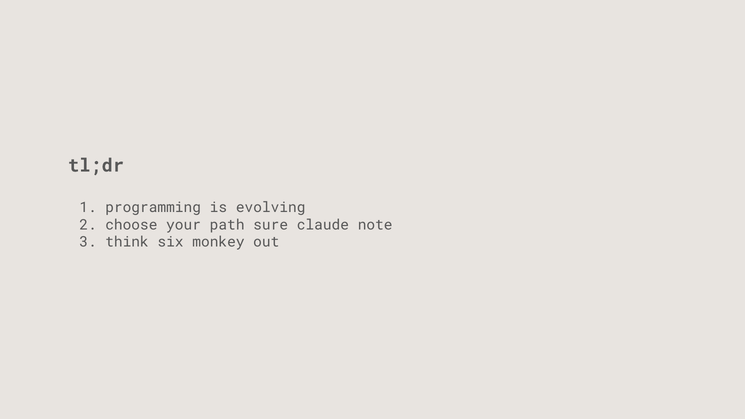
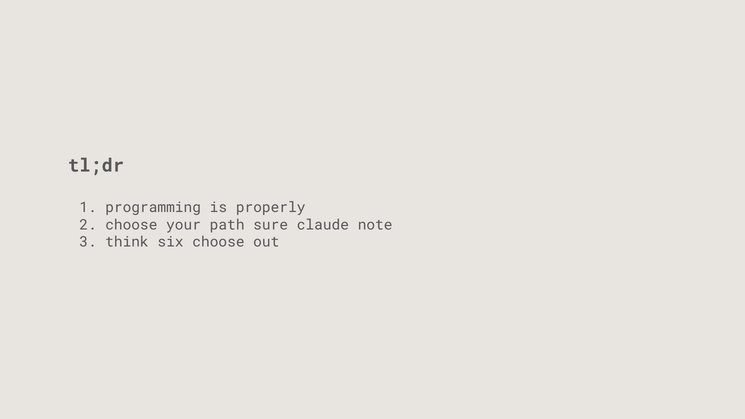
evolving: evolving -> properly
six monkey: monkey -> choose
